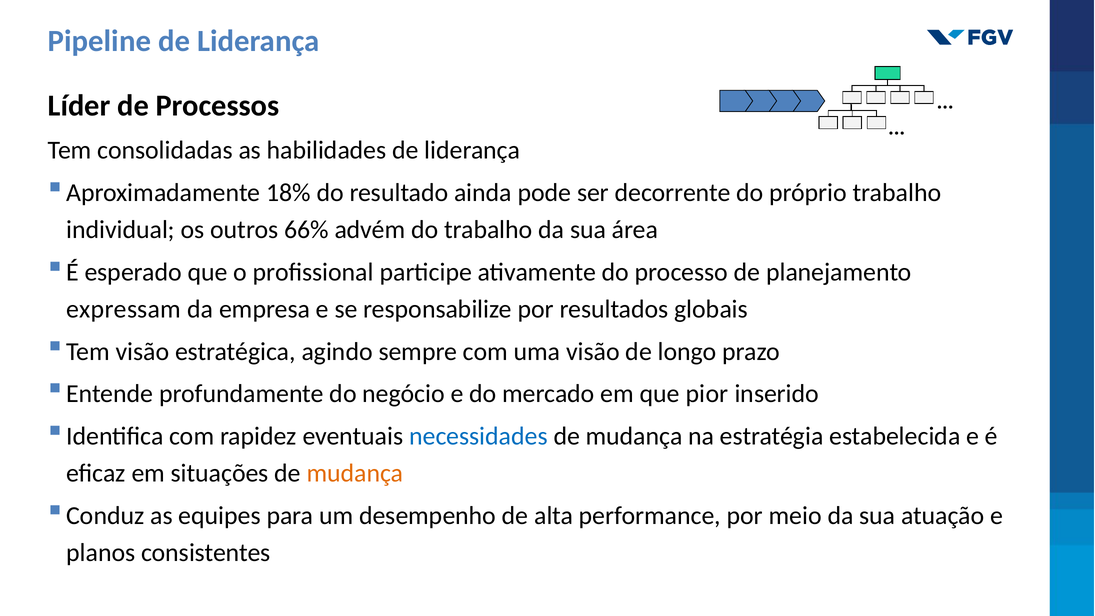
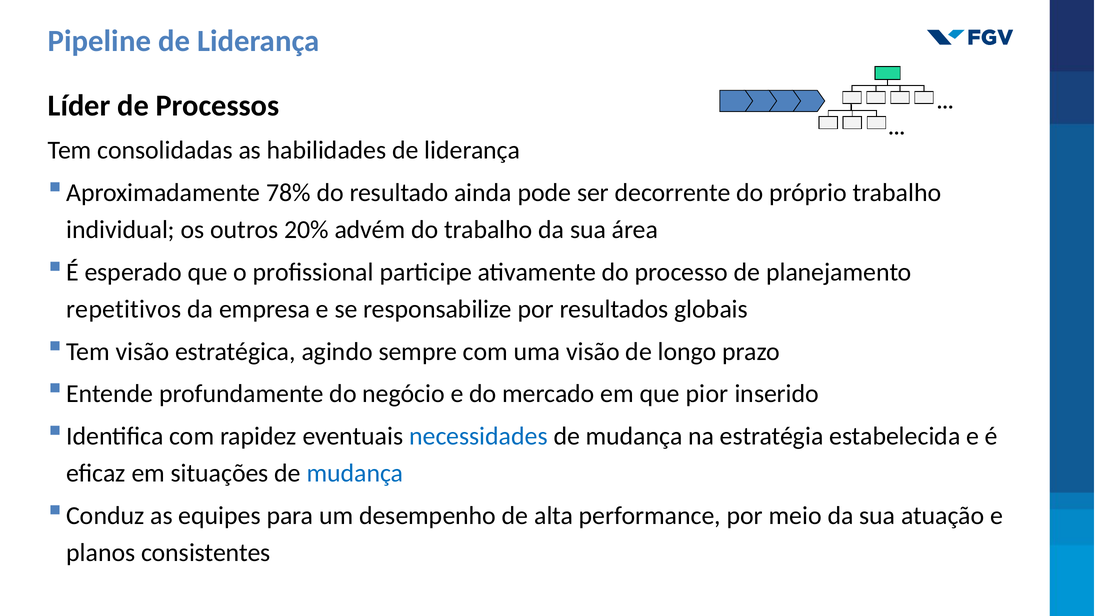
18%: 18% -> 78%
66%: 66% -> 20%
expressam: expressam -> repetitivos
mudança at (355, 473) colour: orange -> blue
